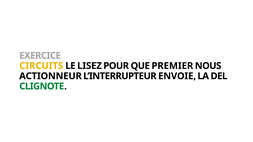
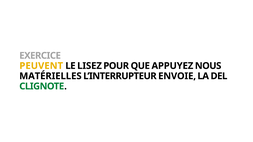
CIRCUITS: CIRCUITS -> PEUVENT
PREMIER: PREMIER -> APPUYEZ
ACTIONNEUR: ACTIONNEUR -> MATÉRIELLES
